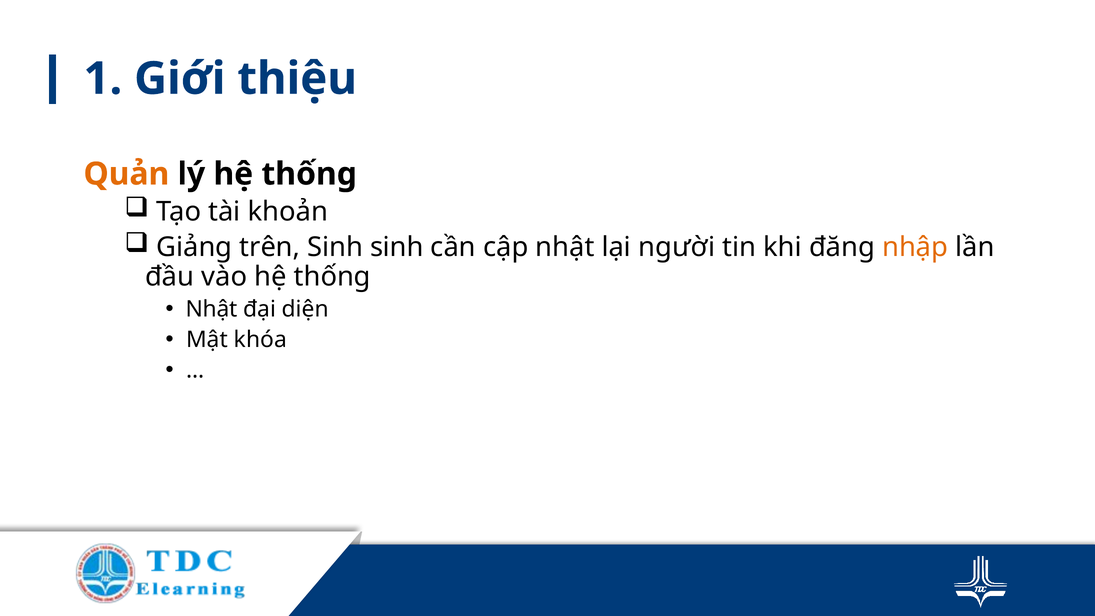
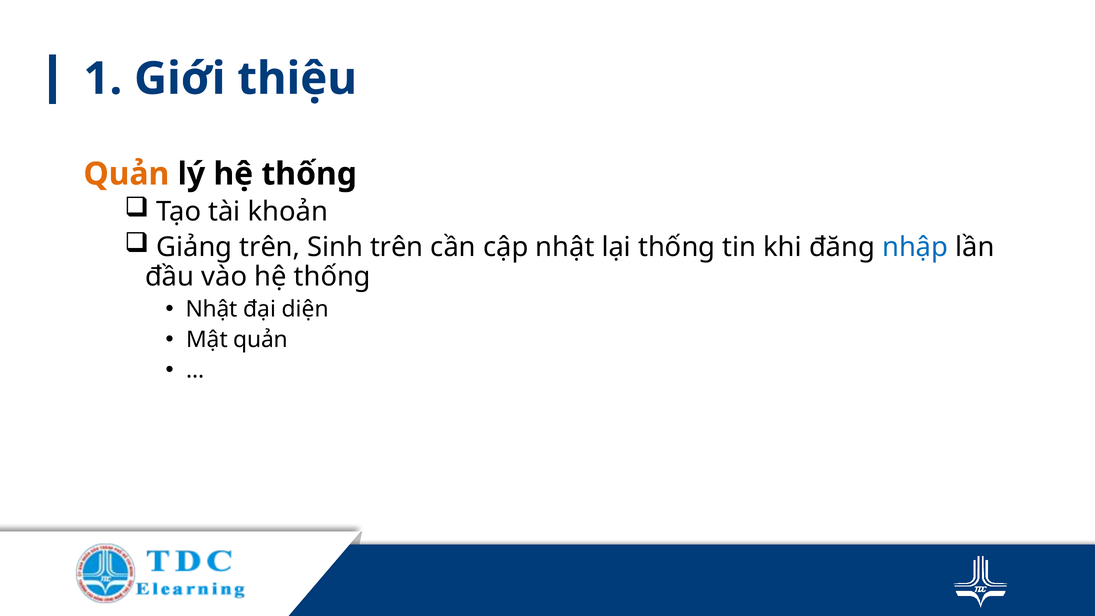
Sinh sinh: sinh -> trên
lại người: người -> thống
nhập colour: orange -> blue
Mật khóa: khóa -> quản
